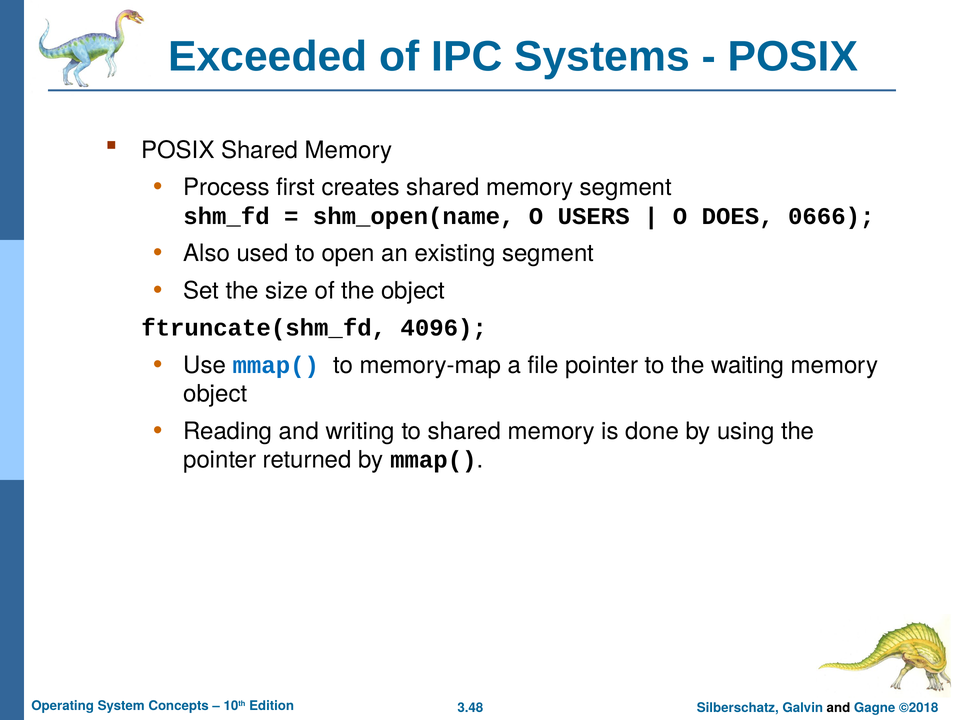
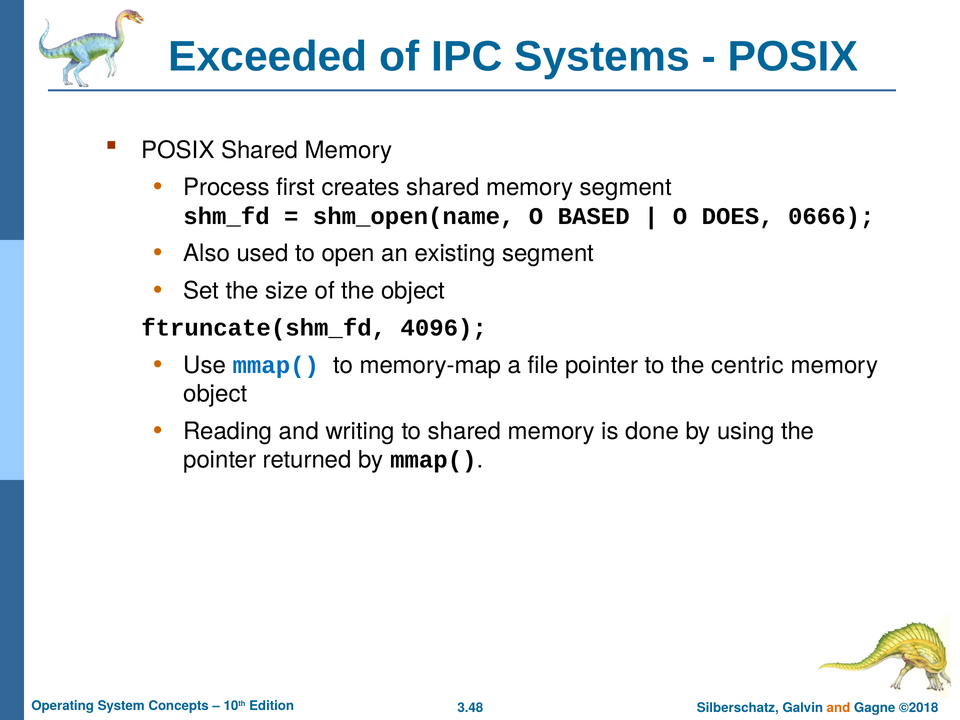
USERS: USERS -> BASED
waiting: waiting -> centric
and at (838, 708) colour: black -> orange
